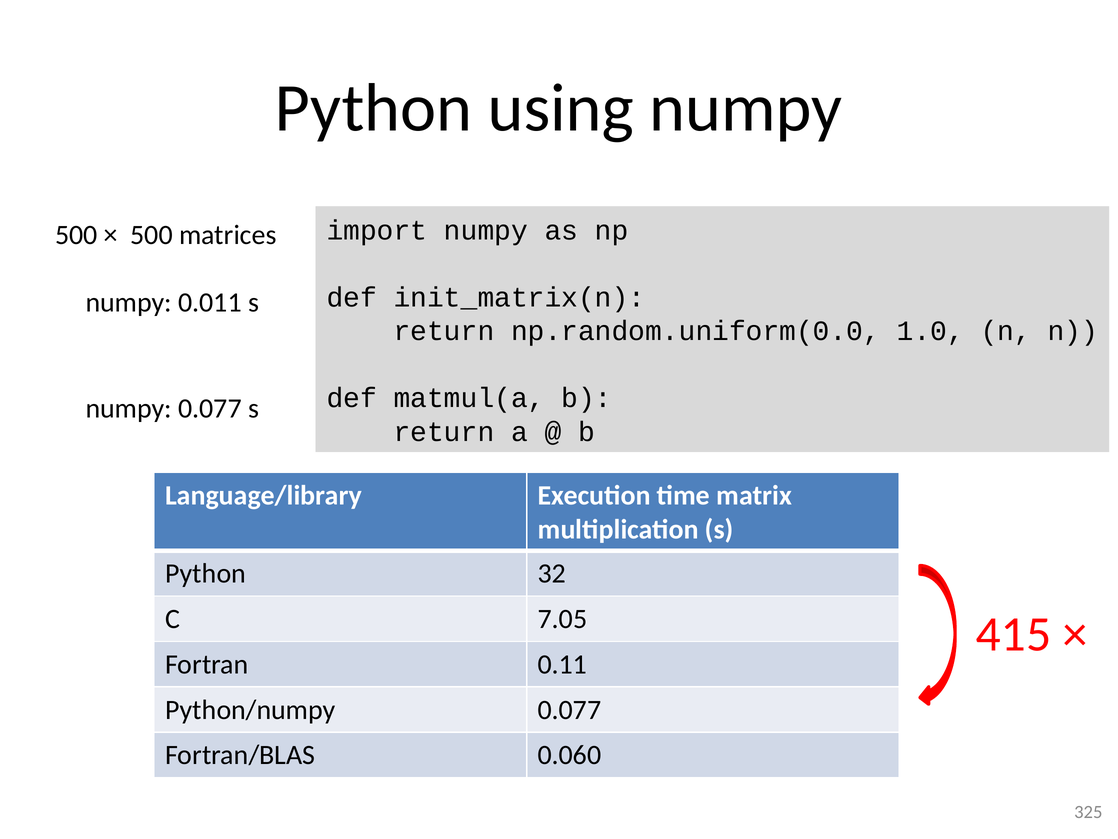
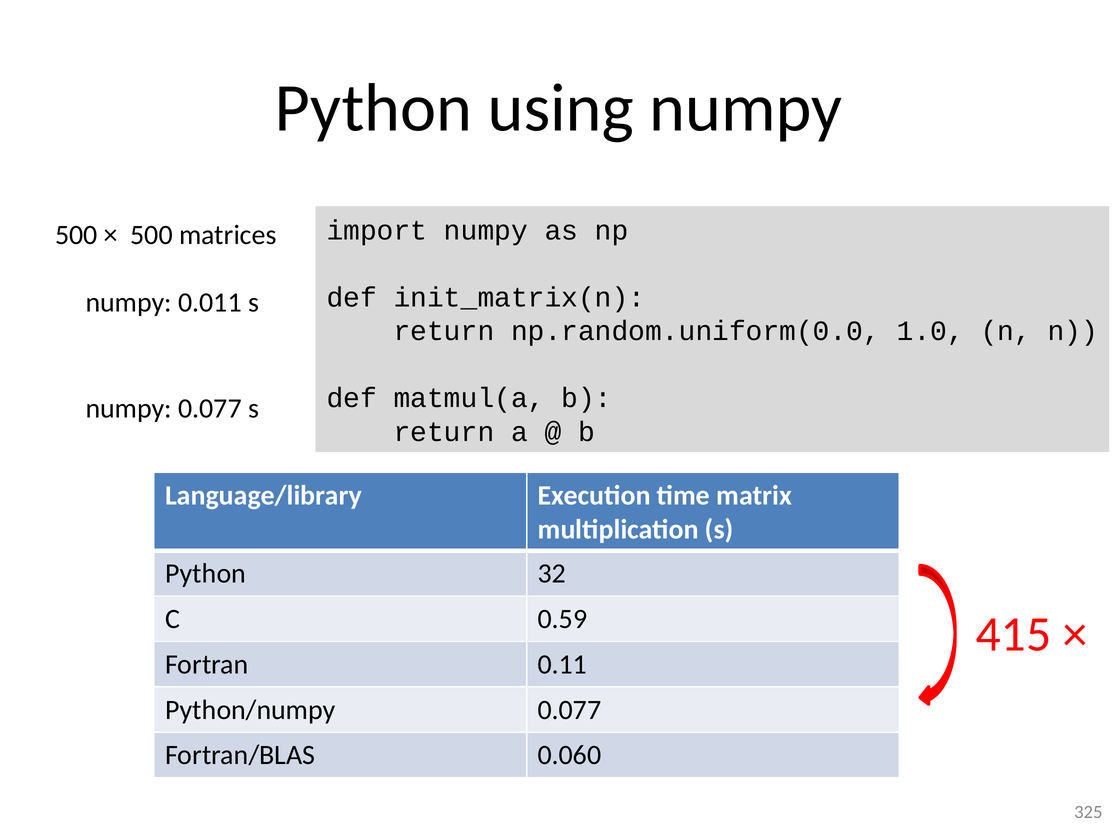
7.05: 7.05 -> 0.59
